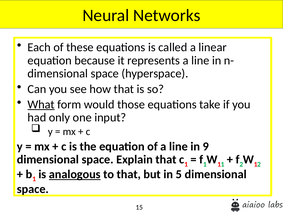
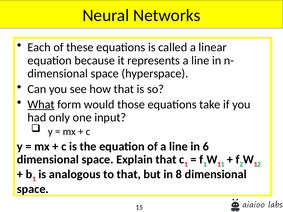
9: 9 -> 6
analogous underline: present -> none
5: 5 -> 8
